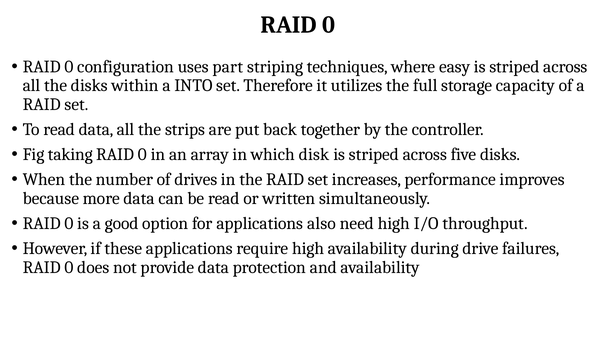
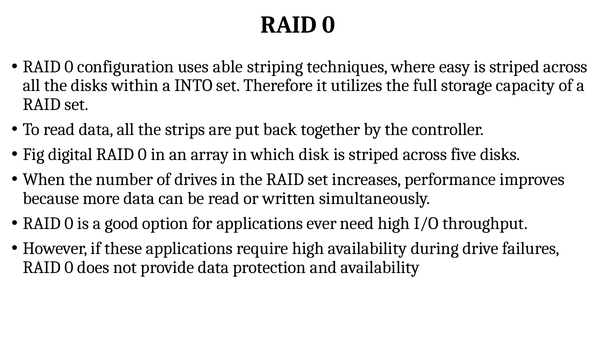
part: part -> able
taking: taking -> digital
also: also -> ever
